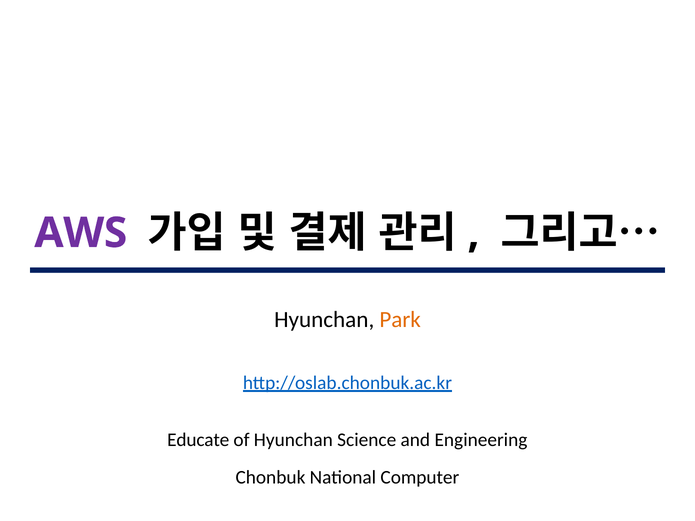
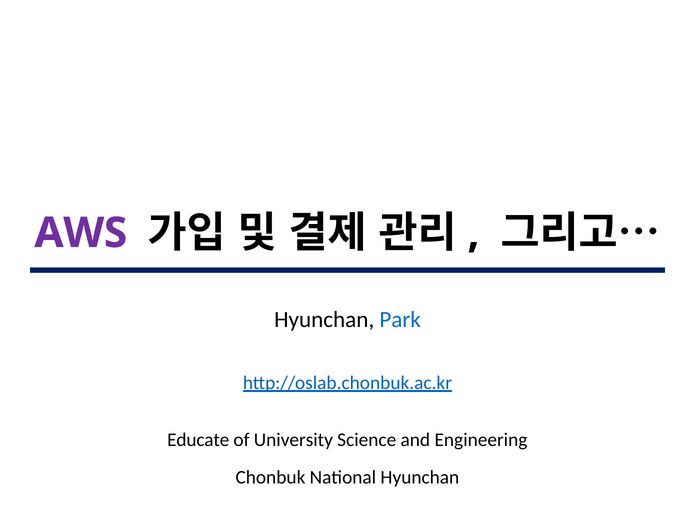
Park colour: orange -> blue
of Hyunchan: Hyunchan -> University
National Computer: Computer -> Hyunchan
